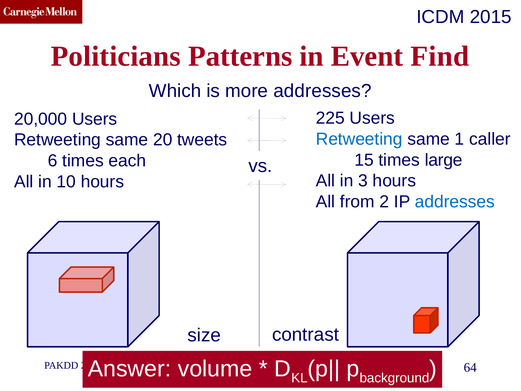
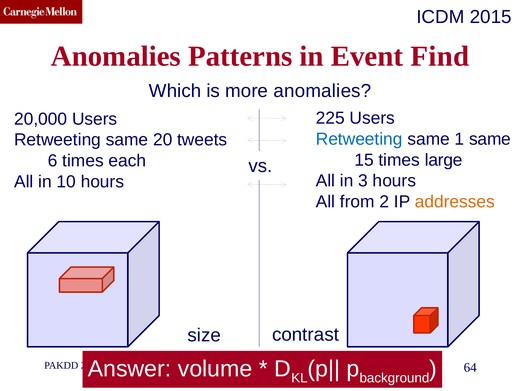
Politicians at (116, 56): Politicians -> Anomalies
more addresses: addresses -> anomalies
1 caller: caller -> same
addresses at (455, 202) colour: blue -> orange
